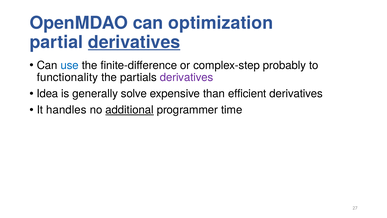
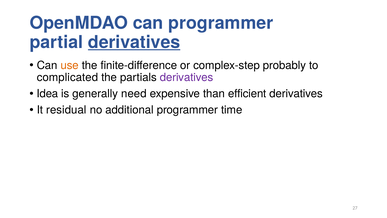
can optimization: optimization -> programmer
use colour: blue -> orange
functionality: functionality -> complicated
solve: solve -> need
handles: handles -> residual
additional underline: present -> none
